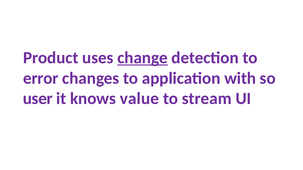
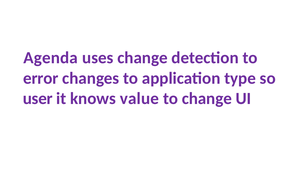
Product: Product -> Agenda
change at (143, 58) underline: present -> none
with: with -> type
to stream: stream -> change
